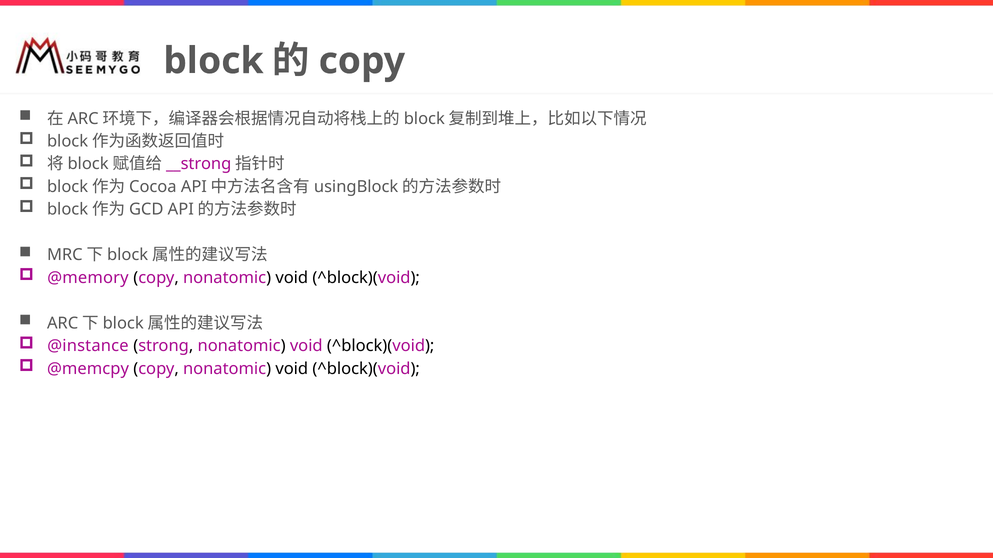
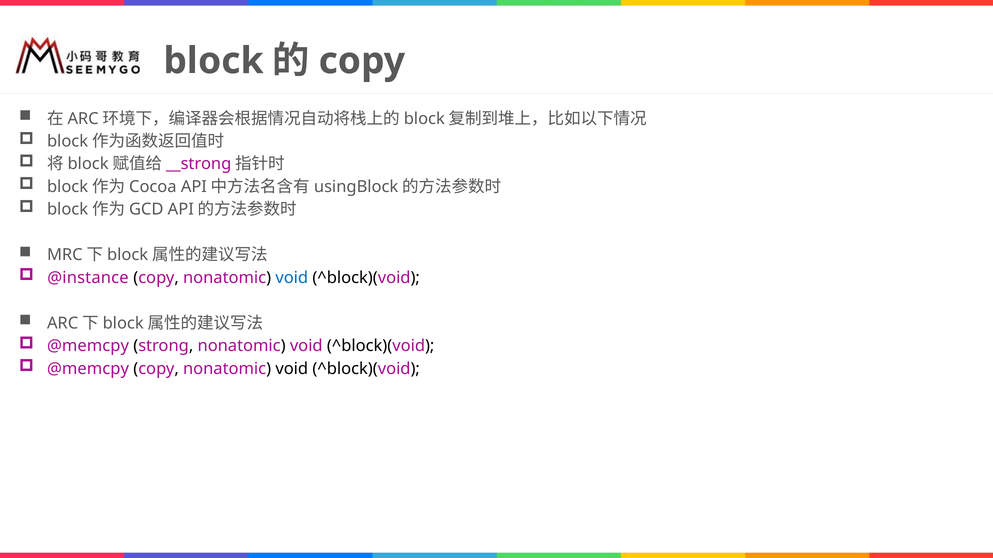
@memory: @memory -> @instance
void at (292, 278) colour: black -> blue
@instance at (88, 346): @instance -> @memcpy
